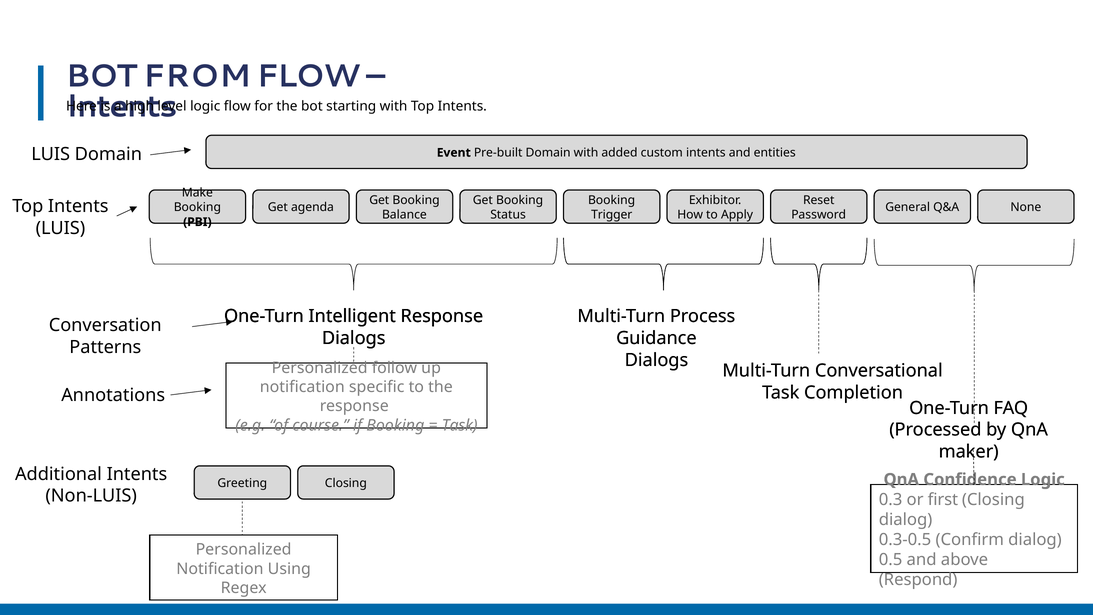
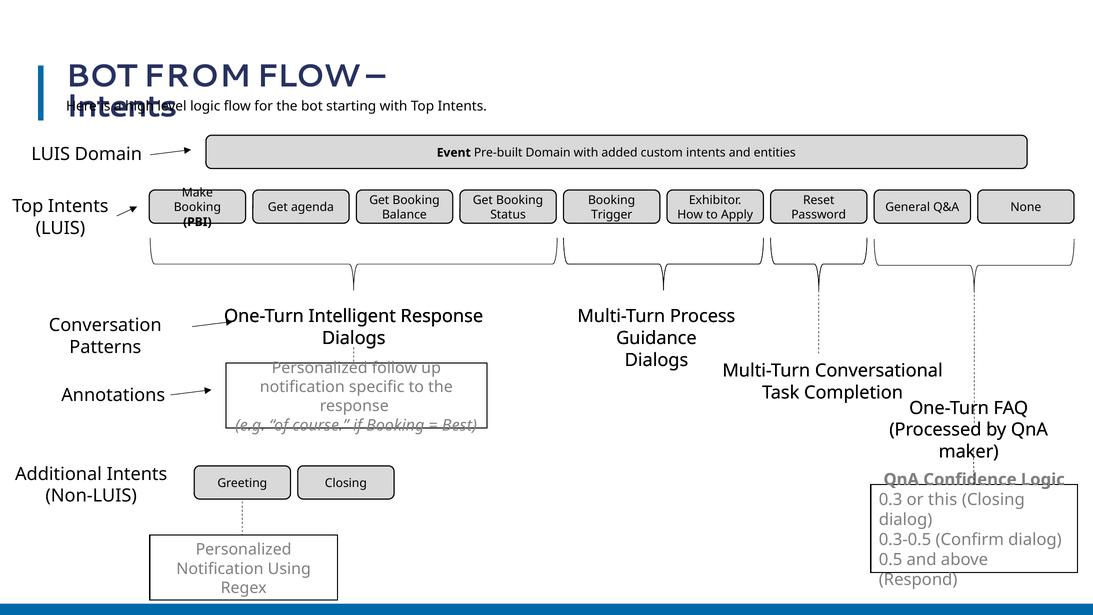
Task at (460, 425): Task -> Best
first: first -> this
